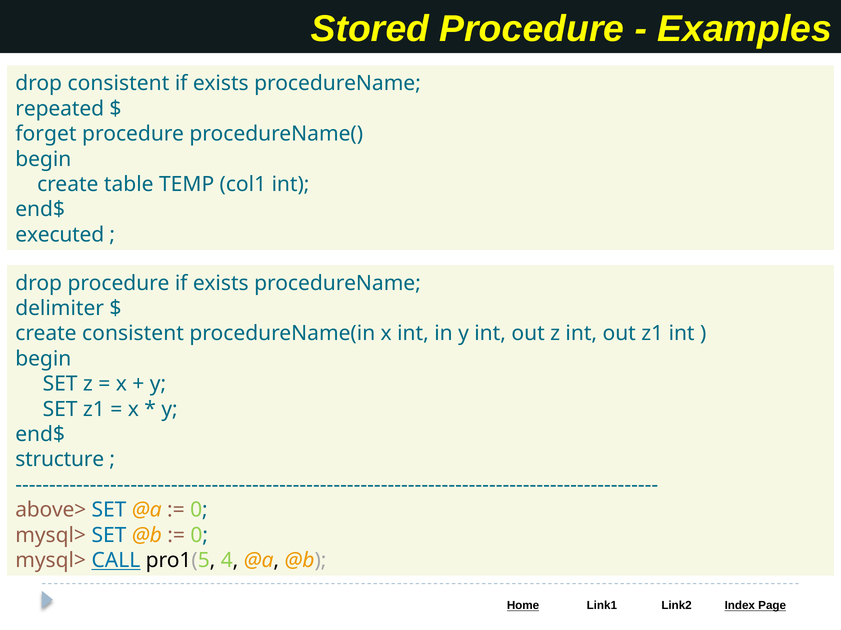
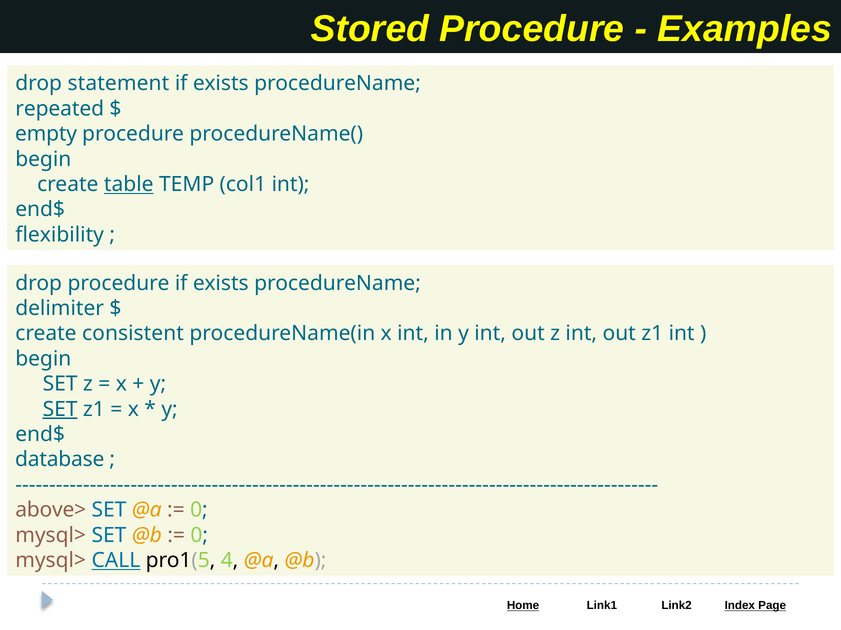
drop consistent: consistent -> statement
forget: forget -> empty
table underline: none -> present
executed: executed -> flexibility
SET at (60, 410) underline: none -> present
structure: structure -> database
